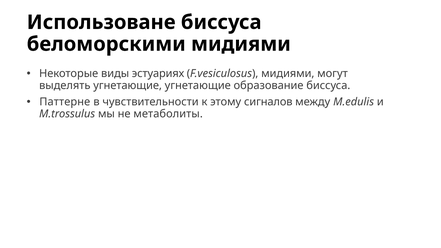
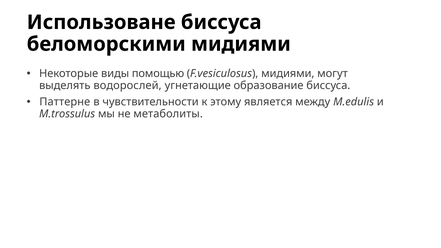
эстуариях: эстуариях -> помощью
выделять угнетающие: угнетающие -> водорослей
сигналов: сигналов -> является
